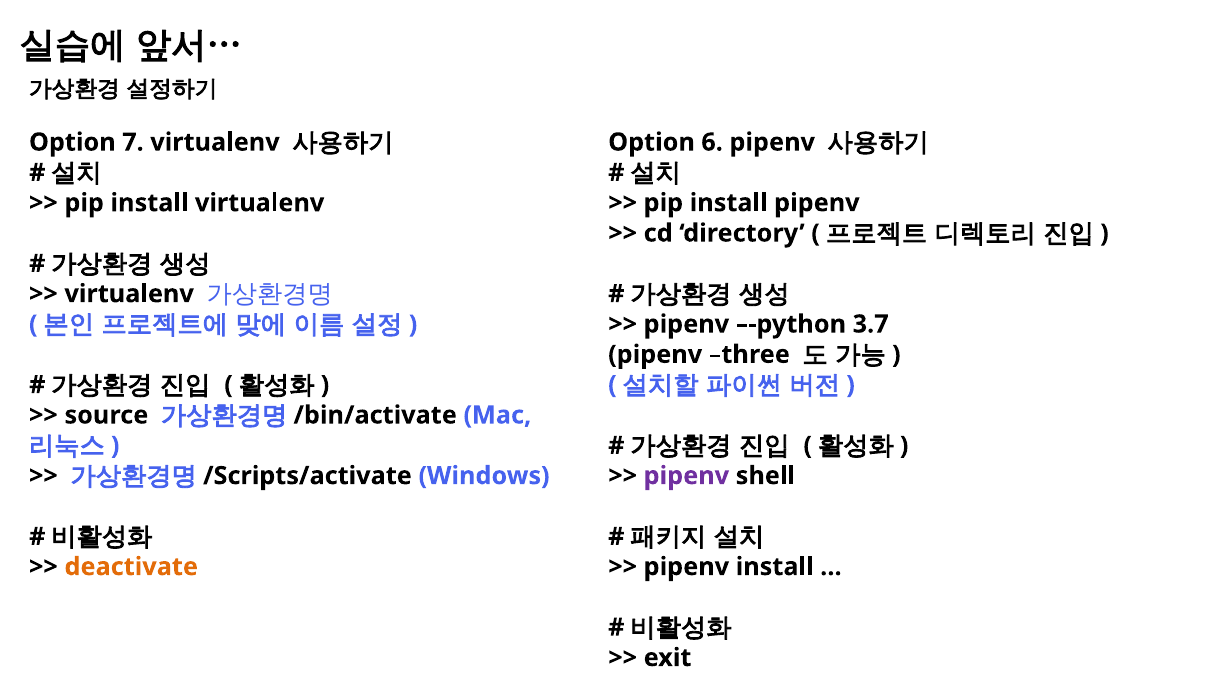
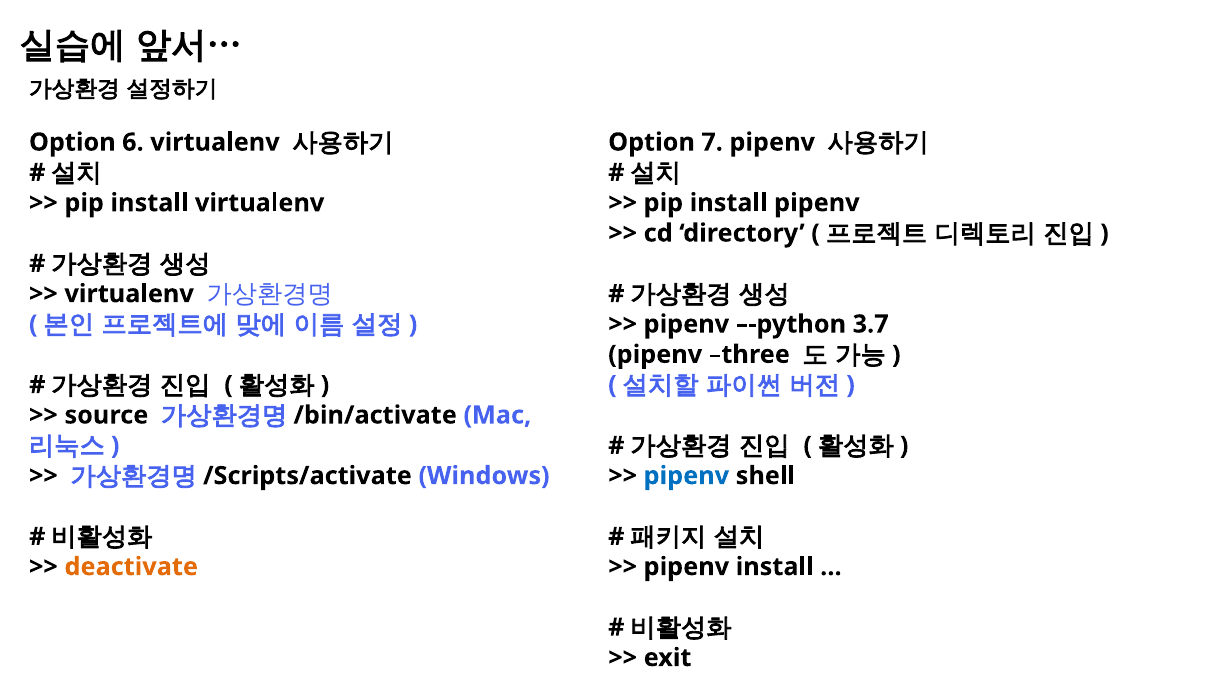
7: 7 -> 6
6: 6 -> 7
pipenv at (686, 476) colour: purple -> blue
